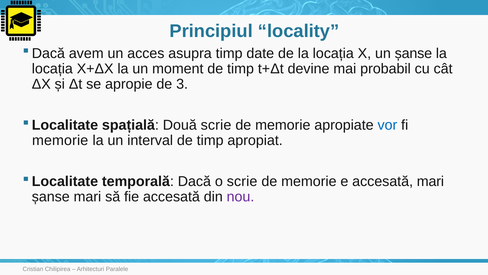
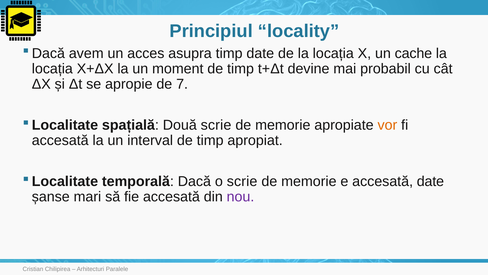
un șanse: șanse -> cache
3: 3 -> 7
vor colour: blue -> orange
memorie at (60, 140): memorie -> accesată
accesată mari: mari -> date
